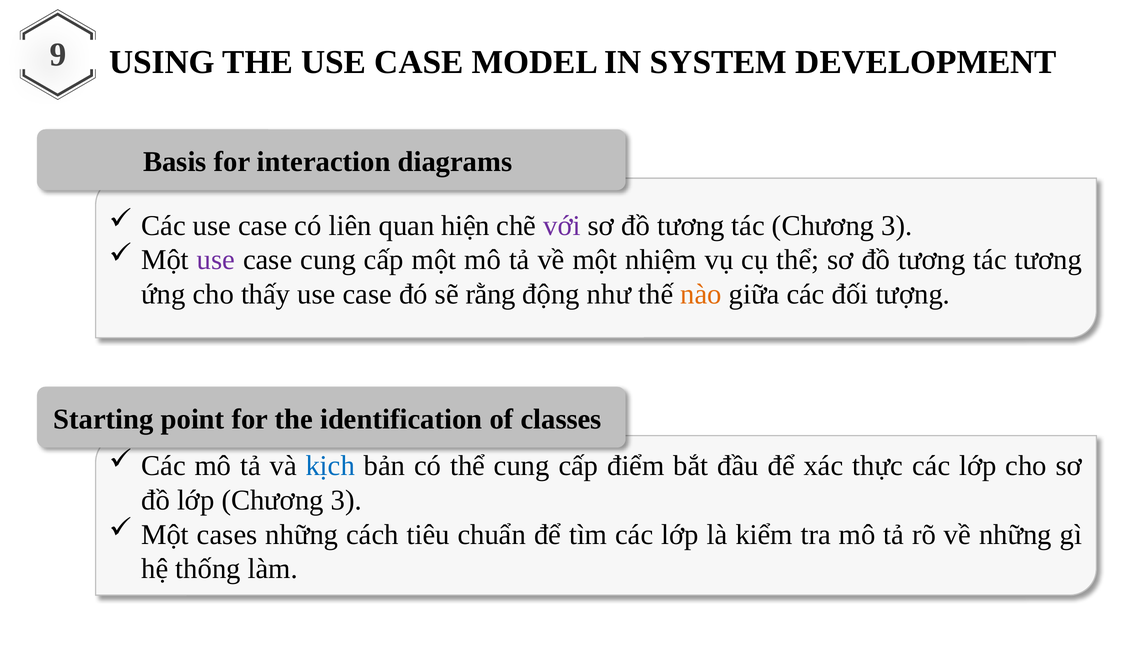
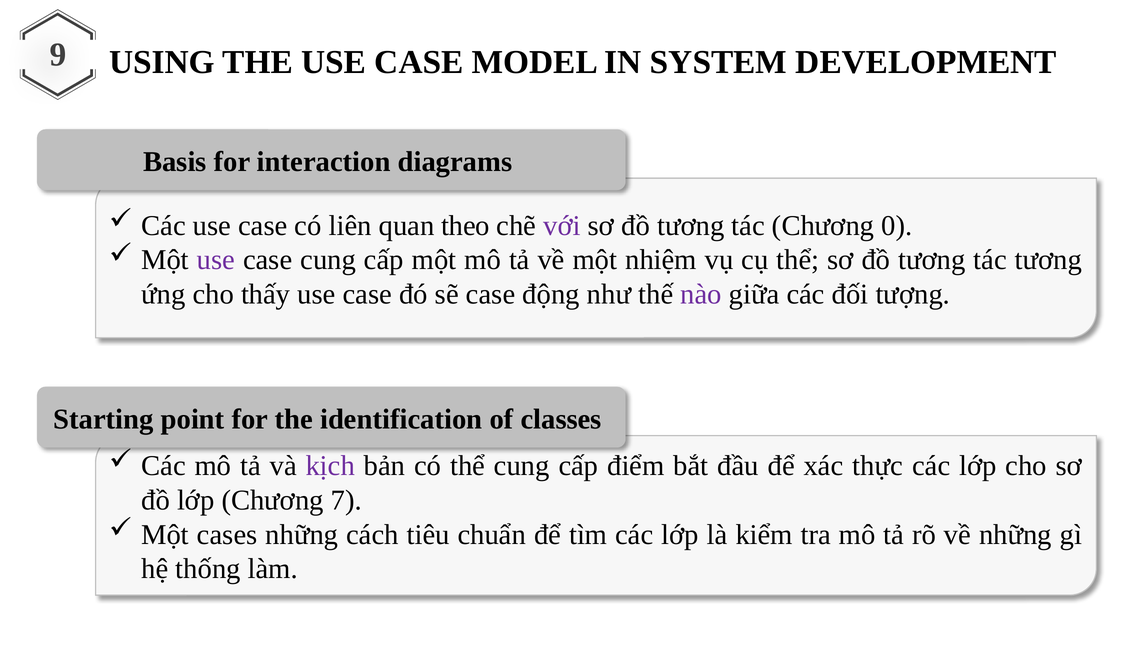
hiện: hiện -> theo
tác Chương 3: 3 -> 0
sẽ rằng: rằng -> case
nào colour: orange -> purple
kịch colour: blue -> purple
lớp Chương 3: 3 -> 7
